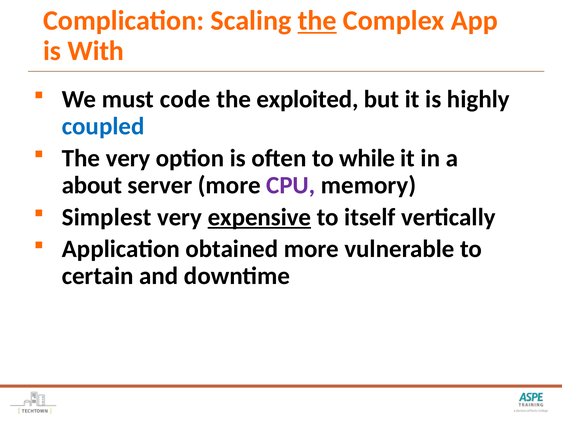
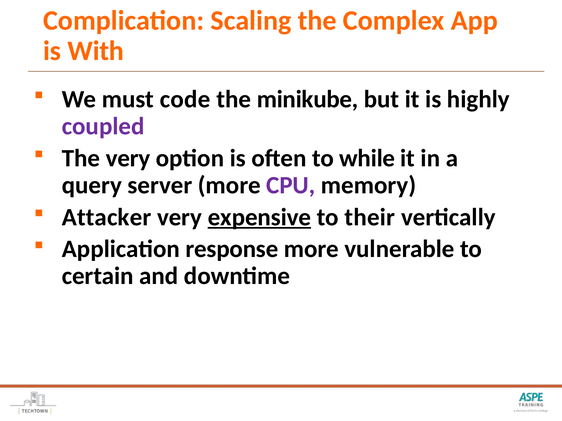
the at (317, 21) underline: present -> none
exploited: exploited -> minikube
coupled colour: blue -> purple
about: about -> query
Simplest: Simplest -> Attacker
itself: itself -> their
obtained: obtained -> response
